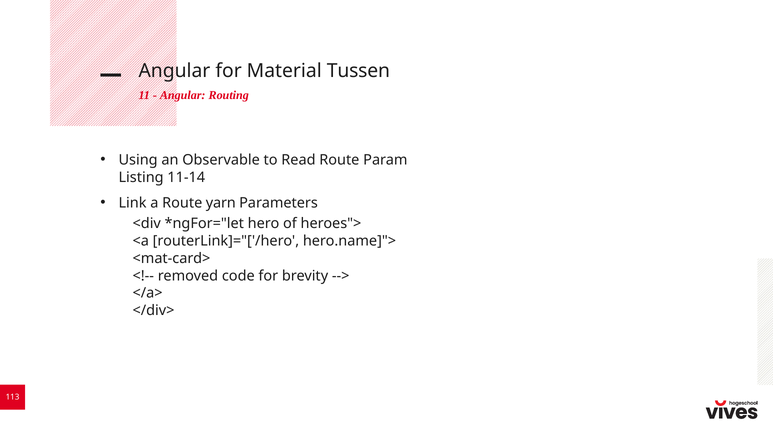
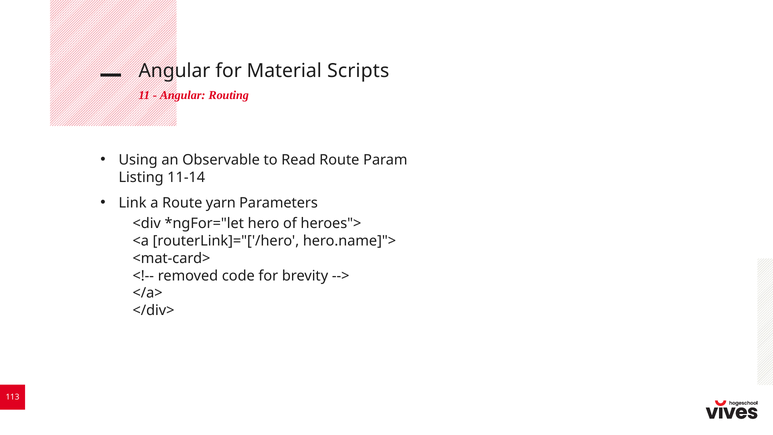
Tussen: Tussen -> Scripts
